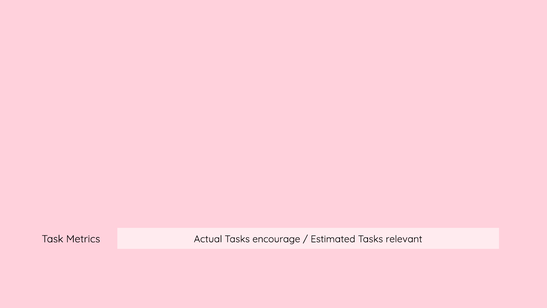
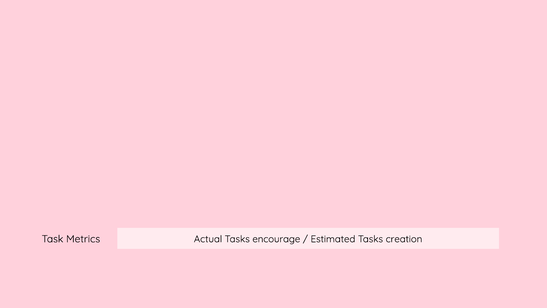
relevant: relevant -> creation
